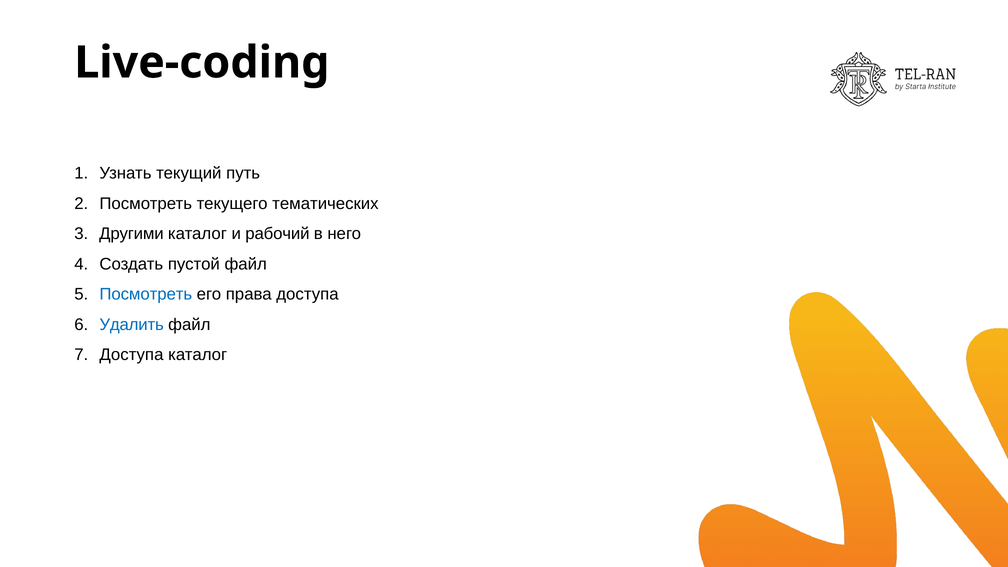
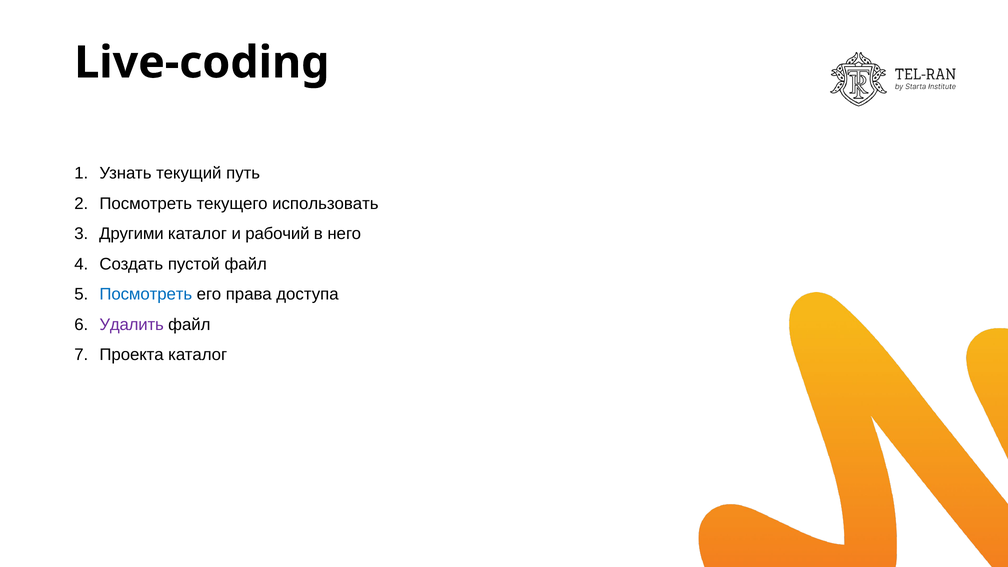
тематических: тематических -> использовать
Удалить colour: blue -> purple
Доступа at (131, 355): Доступа -> Проекта
